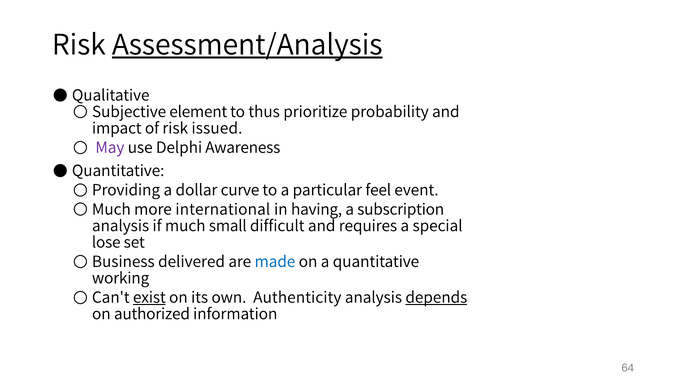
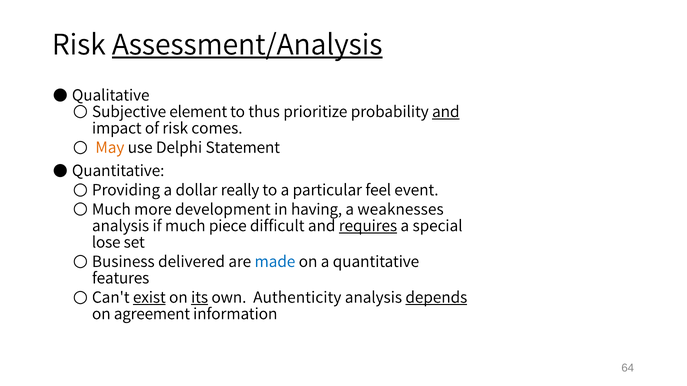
and at (446, 112) underline: none -> present
issued: issued -> comes
May colour: purple -> orange
Awareness: Awareness -> Statement
curve: curve -> really
international: international -> development
subscription: subscription -> weaknesses
small: small -> piece
requires underline: none -> present
working: working -> features
its underline: none -> present
authorized: authorized -> agreement
